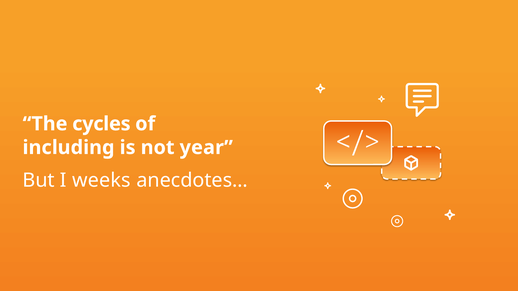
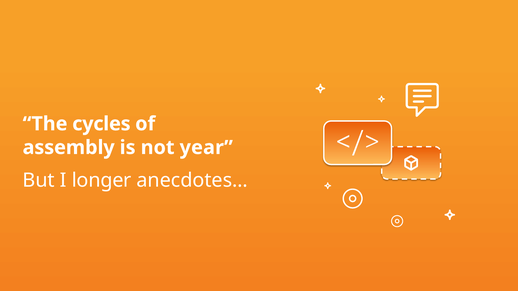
including: including -> assembly
weeks: weeks -> longer
